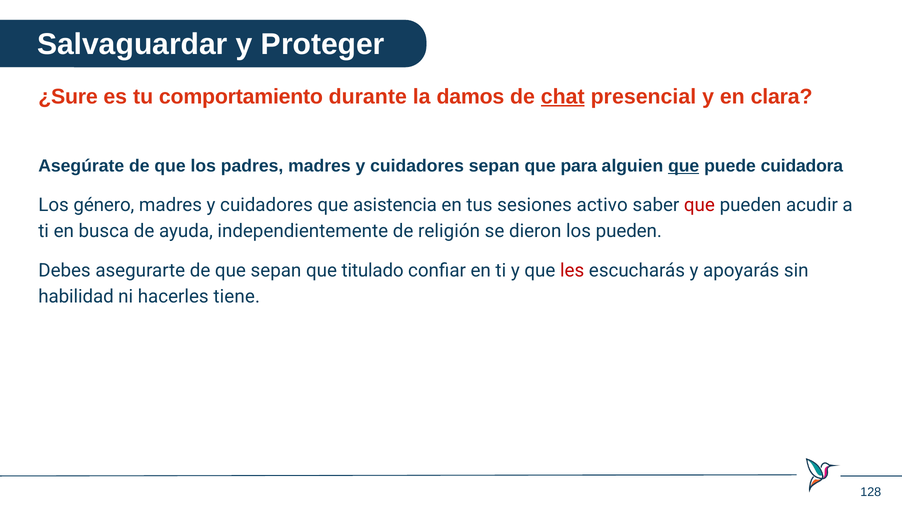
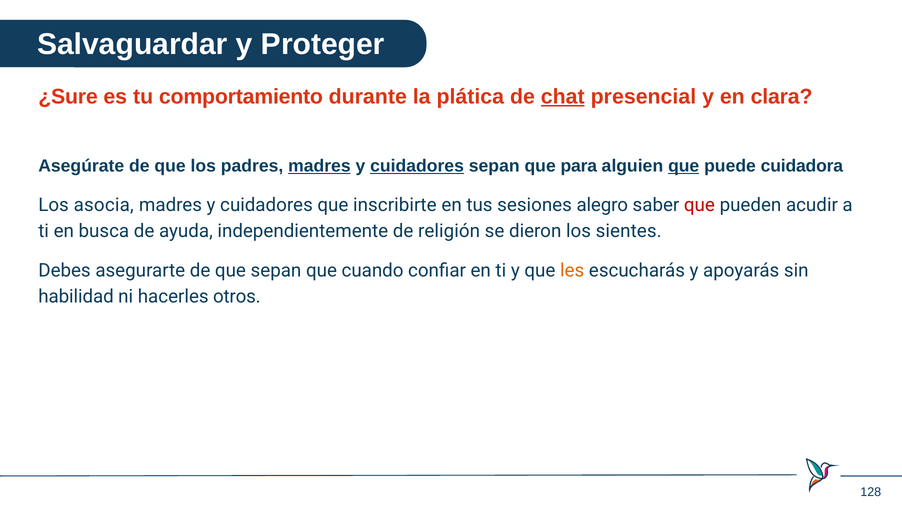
damos: damos -> plática
madres at (319, 166) underline: none -> present
cuidadores at (417, 166) underline: none -> present
género: género -> asocia
asistencia: asistencia -> inscribirte
activo: activo -> alegro
los pueden: pueden -> sientes
titulado: titulado -> cuando
les colour: red -> orange
tiene: tiene -> otros
